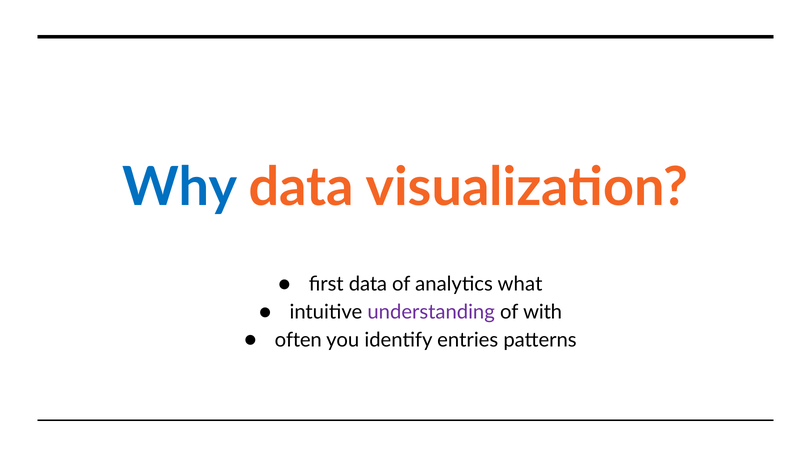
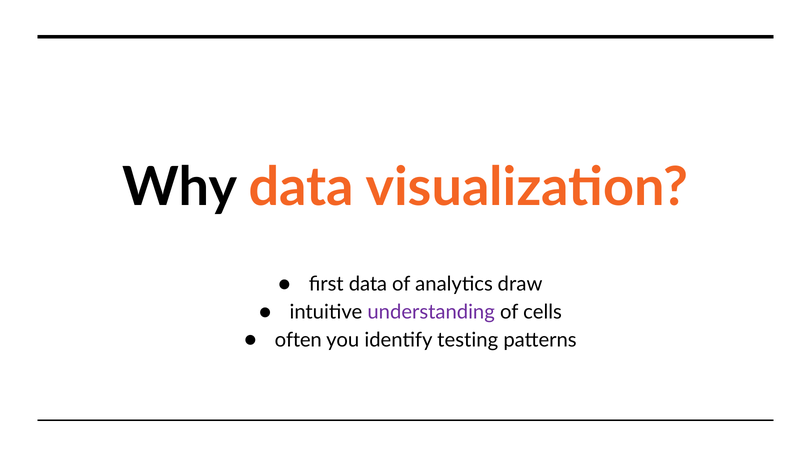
Why colour: blue -> black
what: what -> draw
with: with -> cells
entries: entries -> testing
